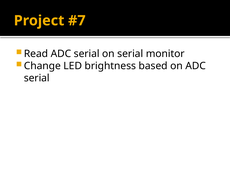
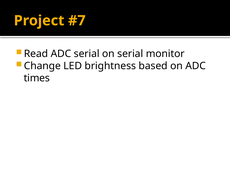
serial at (37, 78): serial -> times
